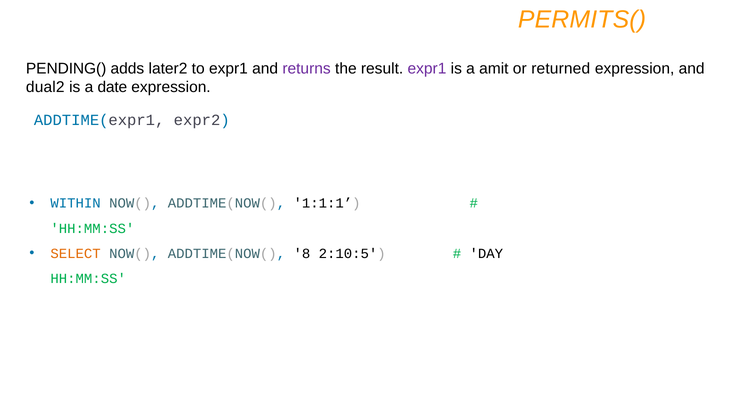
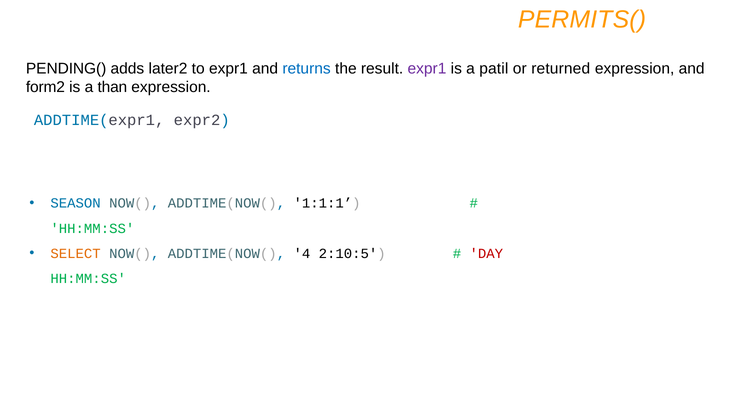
returns colour: purple -> blue
amit: amit -> patil
dual2: dual2 -> form2
date: date -> than
WITHIN: WITHIN -> SEASON
8: 8 -> 4
DAY colour: black -> red
